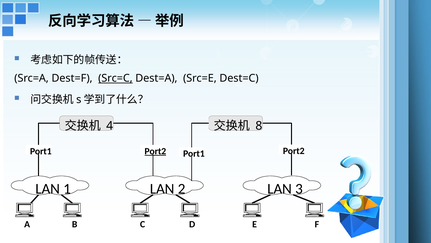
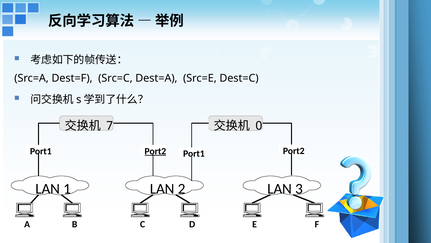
Src=C underline: present -> none
4: 4 -> 7
8: 8 -> 0
